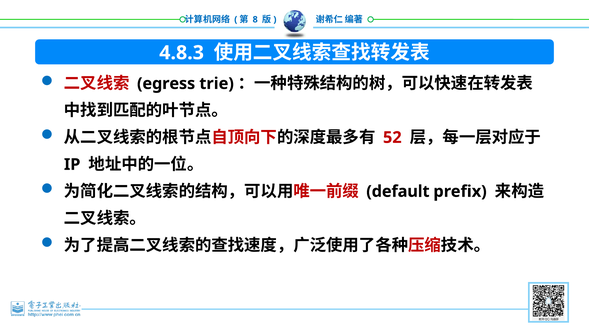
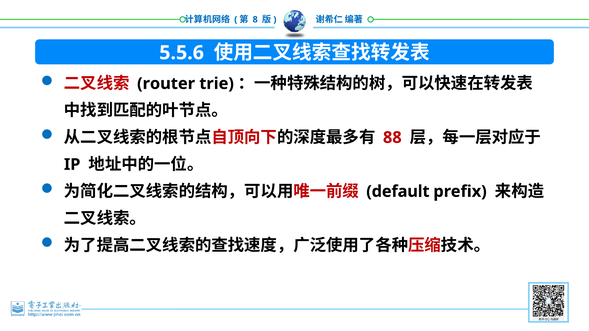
4.8.3: 4.8.3 -> 5.5.6
egress: egress -> router
52: 52 -> 88
